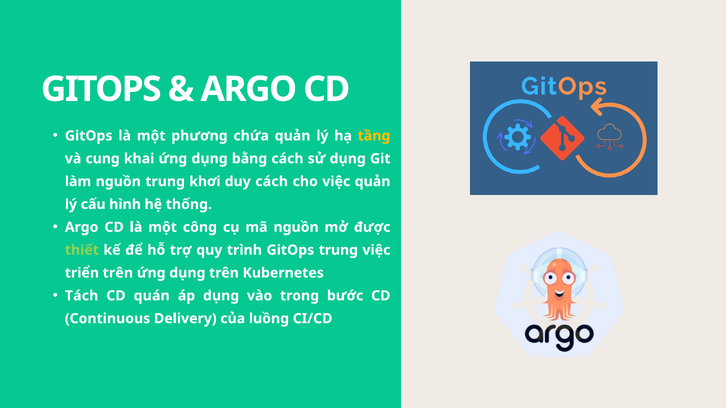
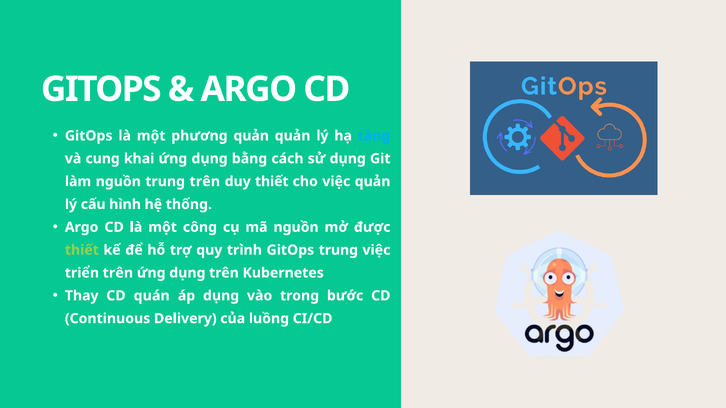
phương chứa: chứa -> quản
tầng colour: yellow -> light blue
trung khơi: khơi -> trên
duy cách: cách -> thiết
Tách: Tách -> Thay
